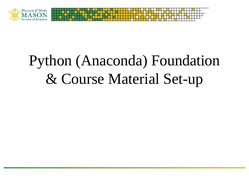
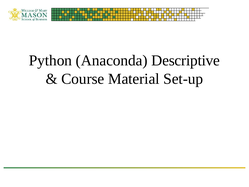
Foundation: Foundation -> Descriptive
